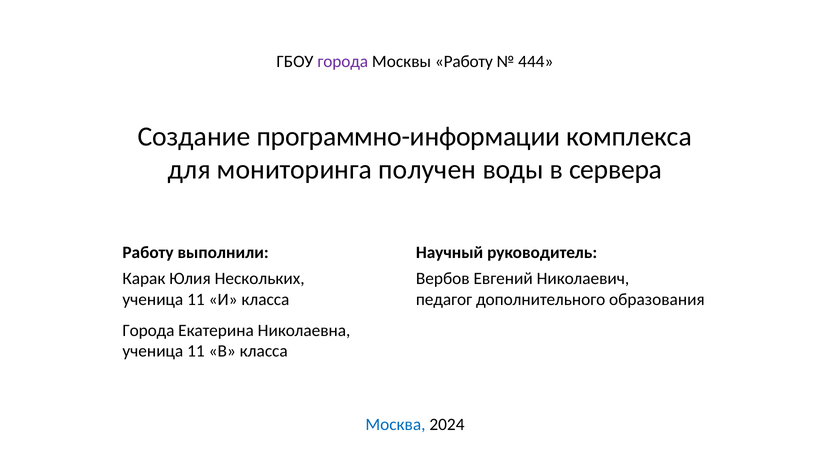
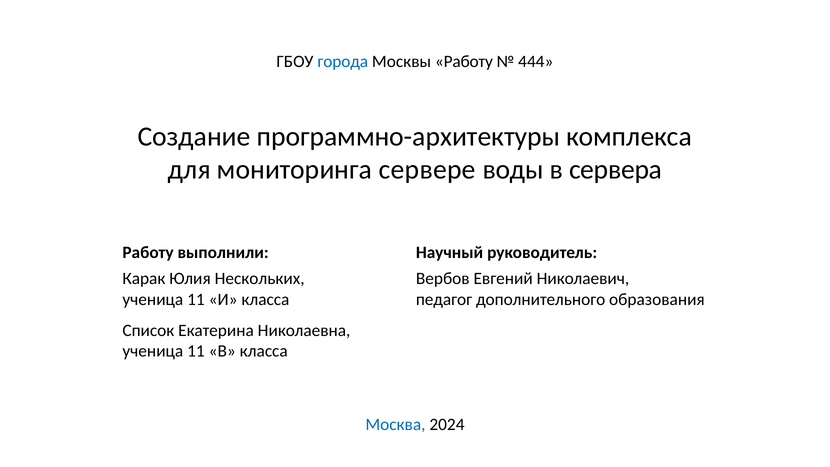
города at (343, 62) colour: purple -> blue
программно-информации: программно-информации -> программно-архитектуры
получен: получен -> сервере
Города at (148, 330): Города -> Список
